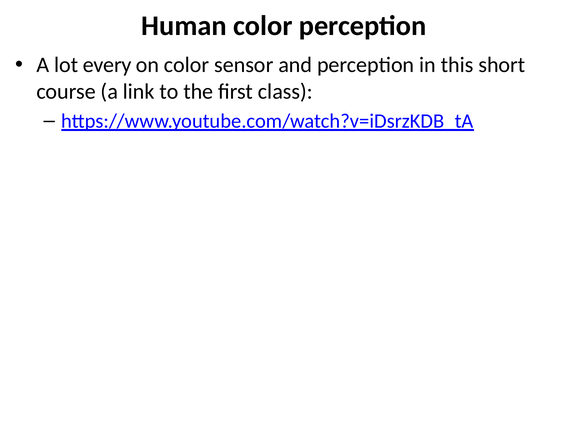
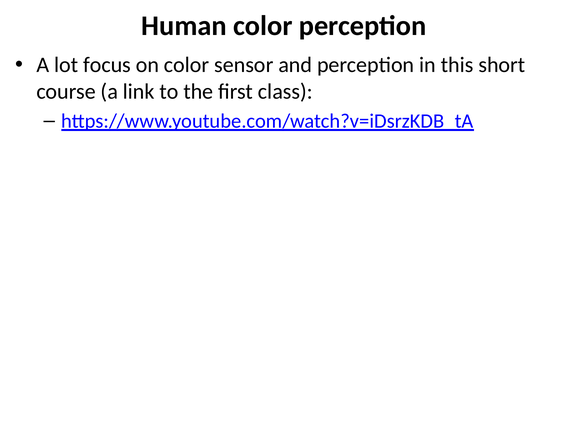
every: every -> focus
